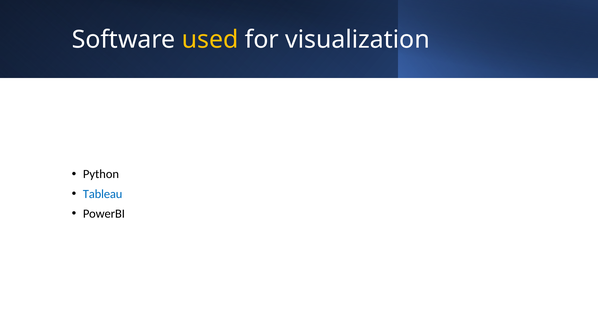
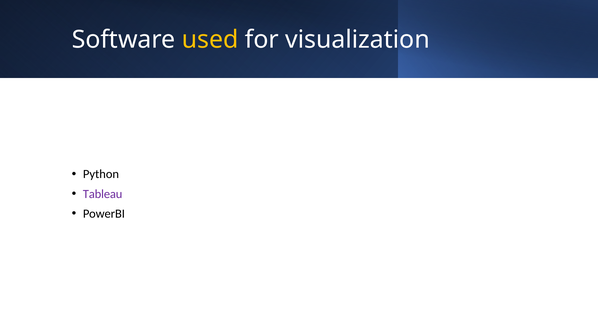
Tableau colour: blue -> purple
